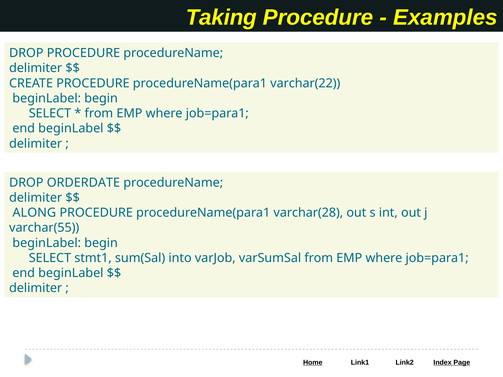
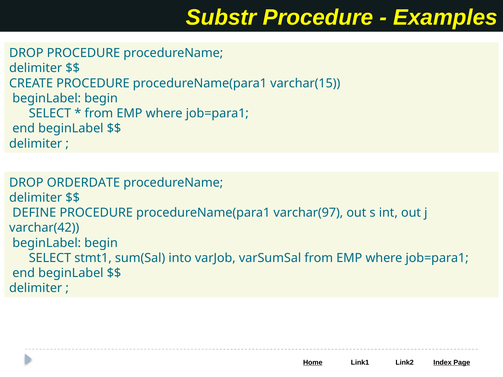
Taking: Taking -> Substr
varchar(22: varchar(22 -> varchar(15
ALONG: ALONG -> DEFINE
varchar(28: varchar(28 -> varchar(97
varchar(55: varchar(55 -> varchar(42
